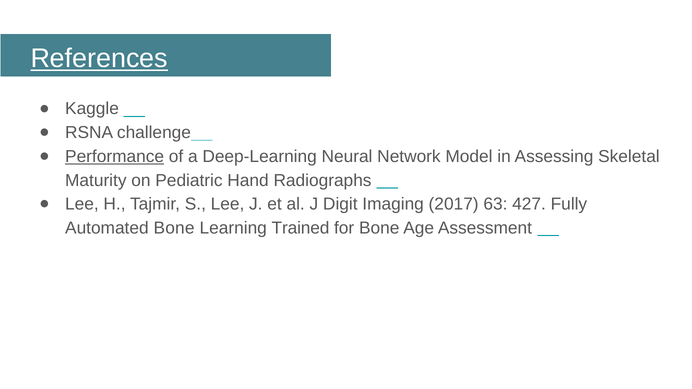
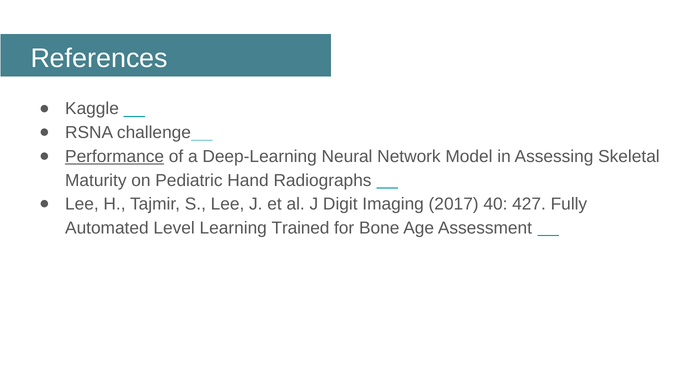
References underline: present -> none
63: 63 -> 40
Automated Bone: Bone -> Level
